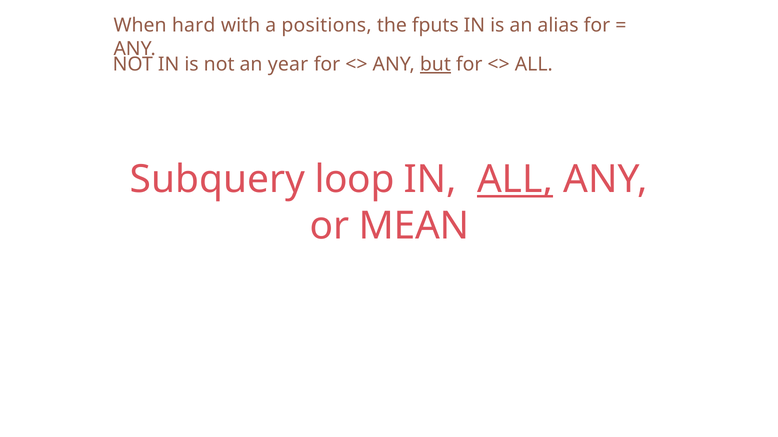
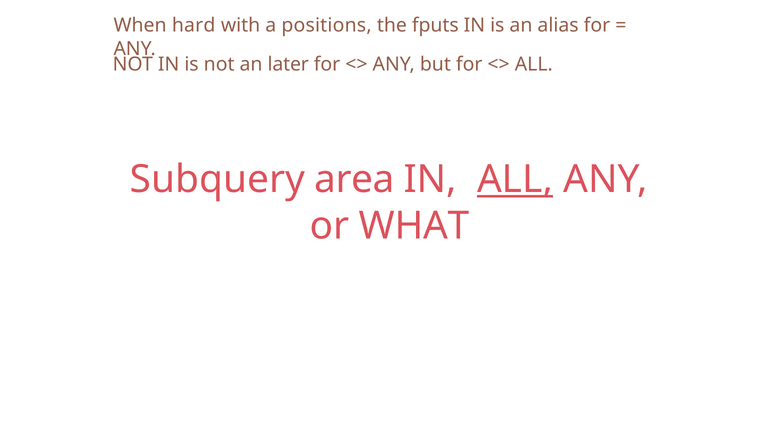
year: year -> later
but underline: present -> none
loop: loop -> area
MEAN: MEAN -> WHAT
